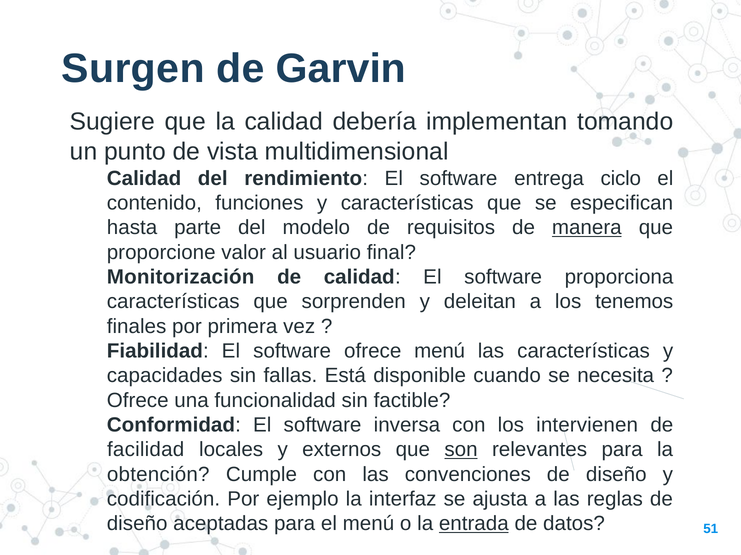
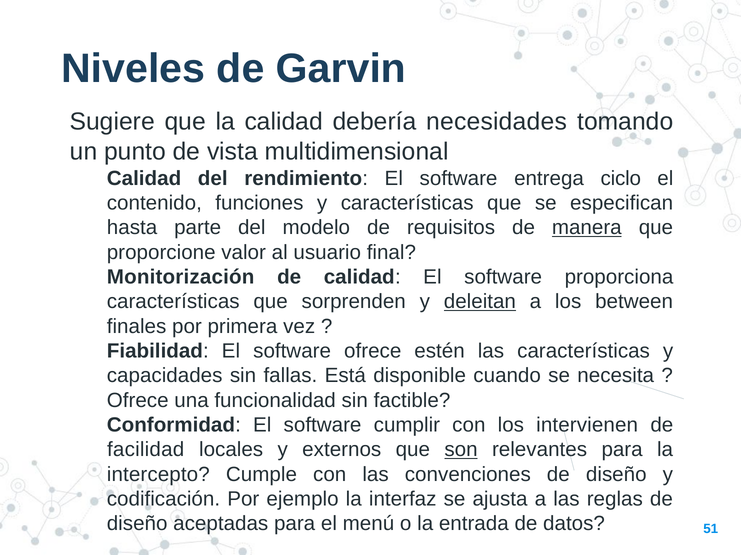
Surgen: Surgen -> Niveles
implementan: implementan -> necesidades
deleitan underline: none -> present
tenemos: tenemos -> between
ofrece menú: menú -> estén
inversa: inversa -> cumplir
obtención: obtención -> intercepto
entrada underline: present -> none
